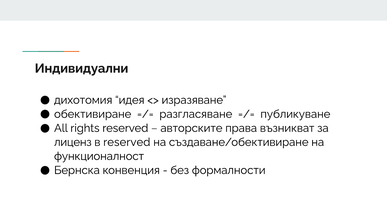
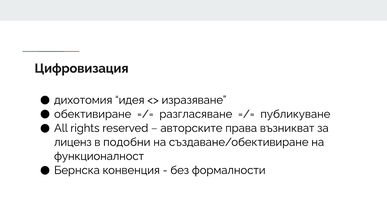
Индивидуални: Индивидуални -> Цифровизация
в reserved: reserved -> подобни
